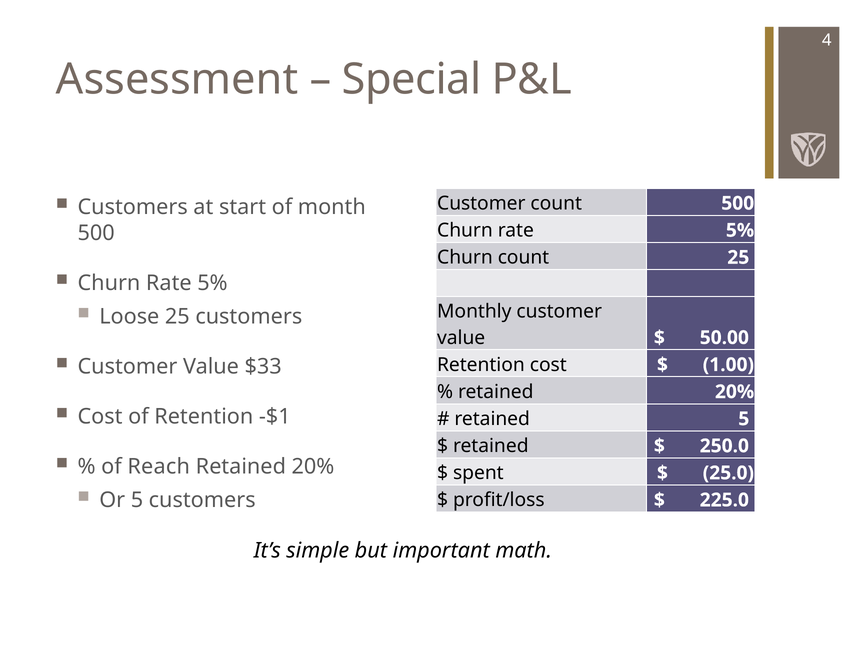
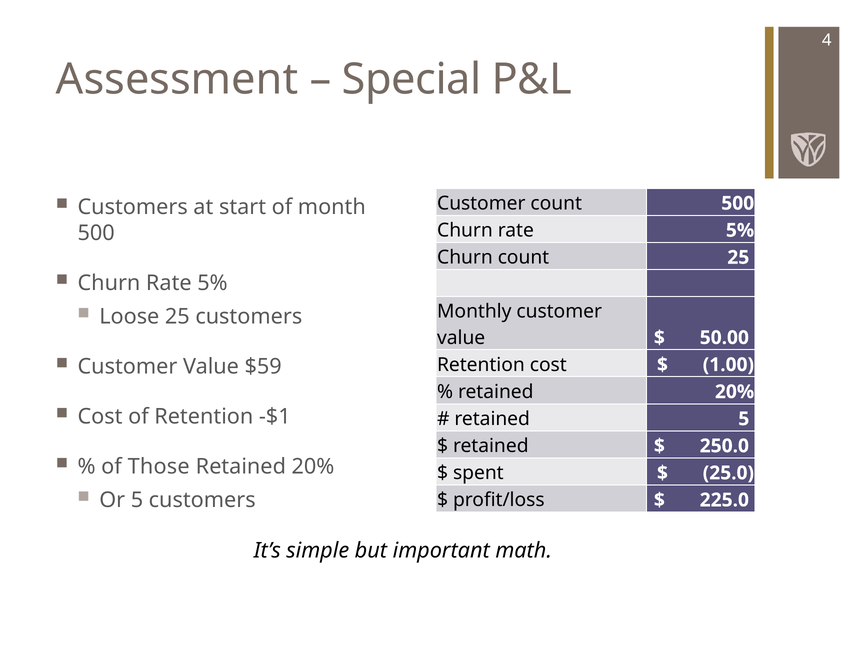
$33: $33 -> $59
Reach: Reach -> Those
